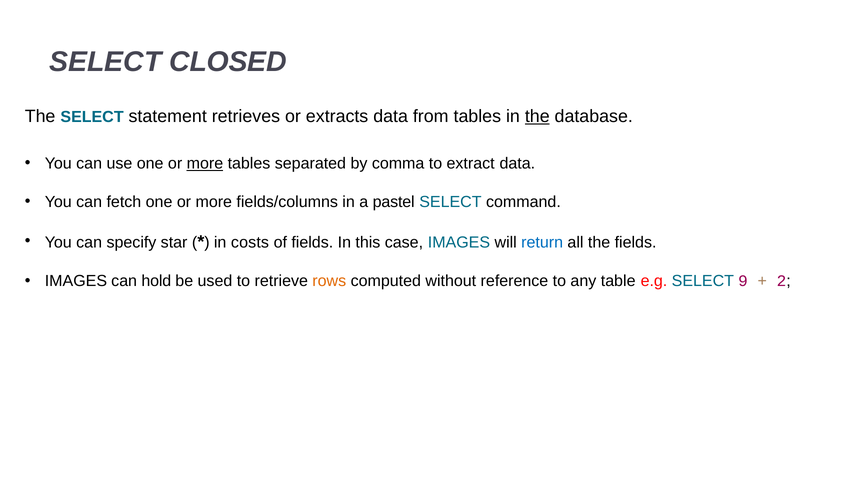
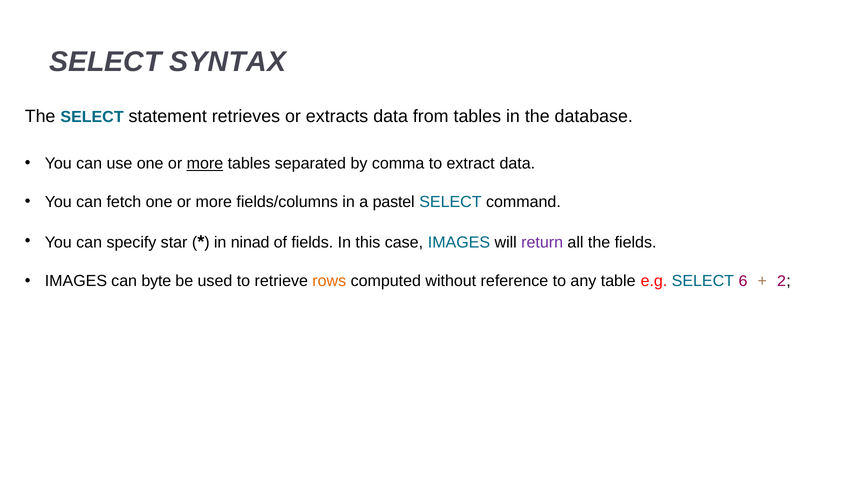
CLOSED: CLOSED -> SYNTAX
the at (537, 116) underline: present -> none
costs: costs -> ninad
return colour: blue -> purple
hold: hold -> byte
9: 9 -> 6
